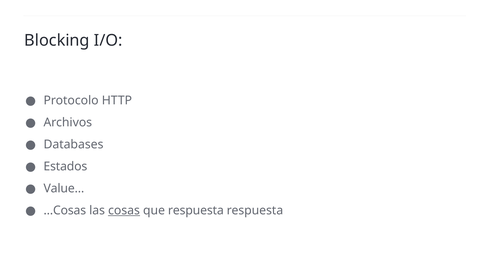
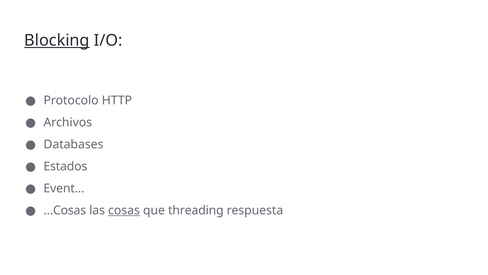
Blocking underline: none -> present
Value…: Value… -> Event…
que respuesta: respuesta -> threading
